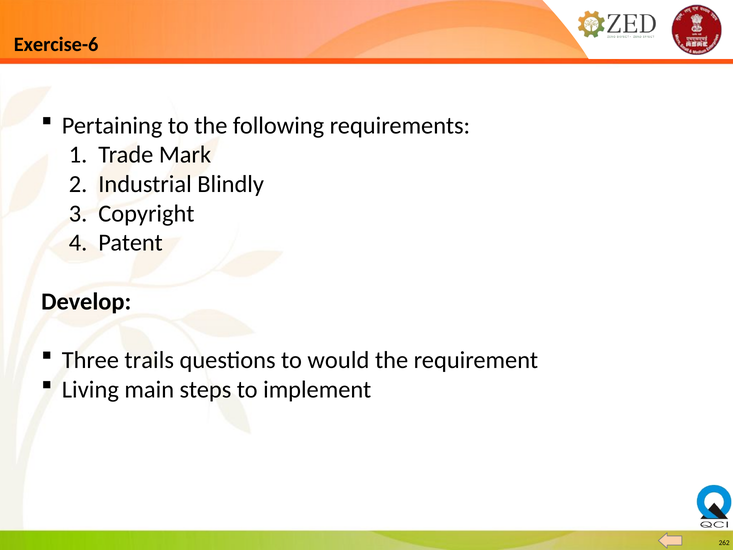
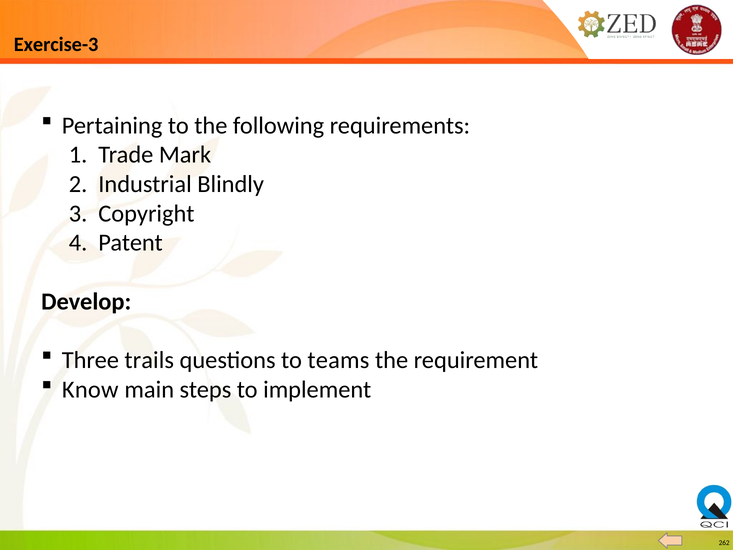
Exercise-6: Exercise-6 -> Exercise-3
would: would -> teams
Living: Living -> Know
